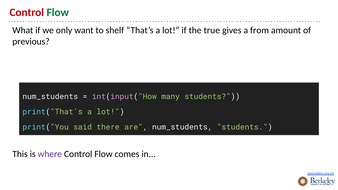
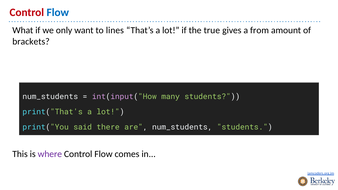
Flow at (58, 12) colour: green -> blue
shelf: shelf -> lines
previous: previous -> brackets
